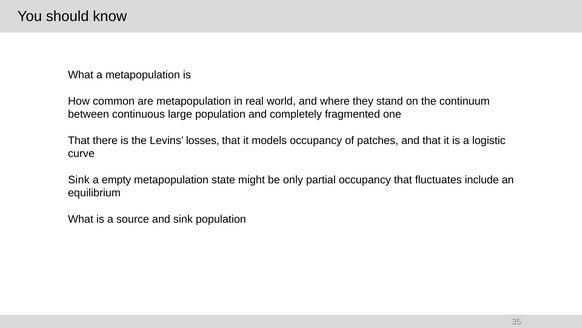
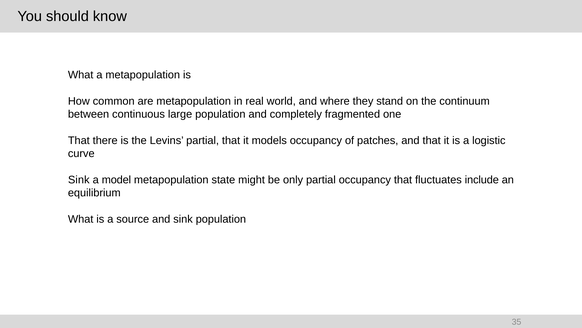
Levins losses: losses -> partial
empty: empty -> model
